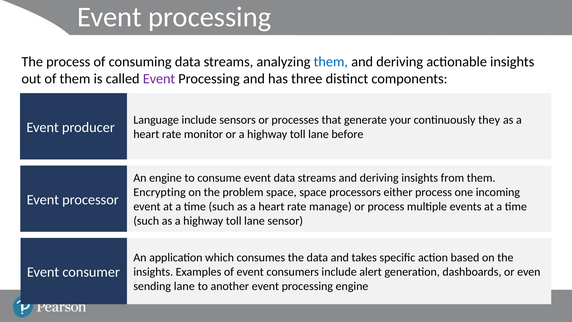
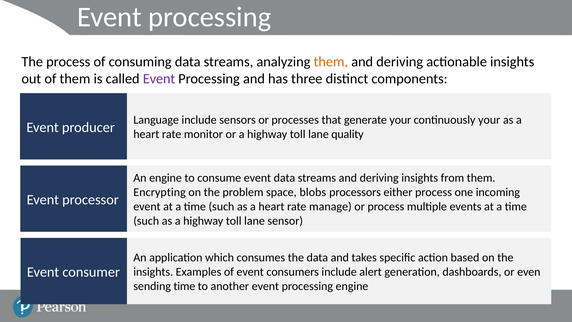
them at (331, 62) colour: blue -> orange
continuously they: they -> your
before: before -> quality
space space: space -> blobs
sending lane: lane -> time
